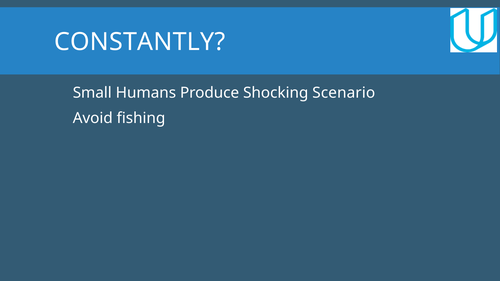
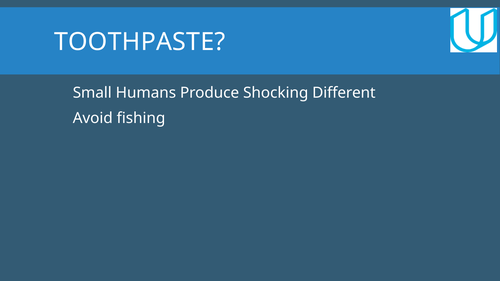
CONSTANTLY: CONSTANTLY -> TOOTHPASTE
Scenario: Scenario -> Different
